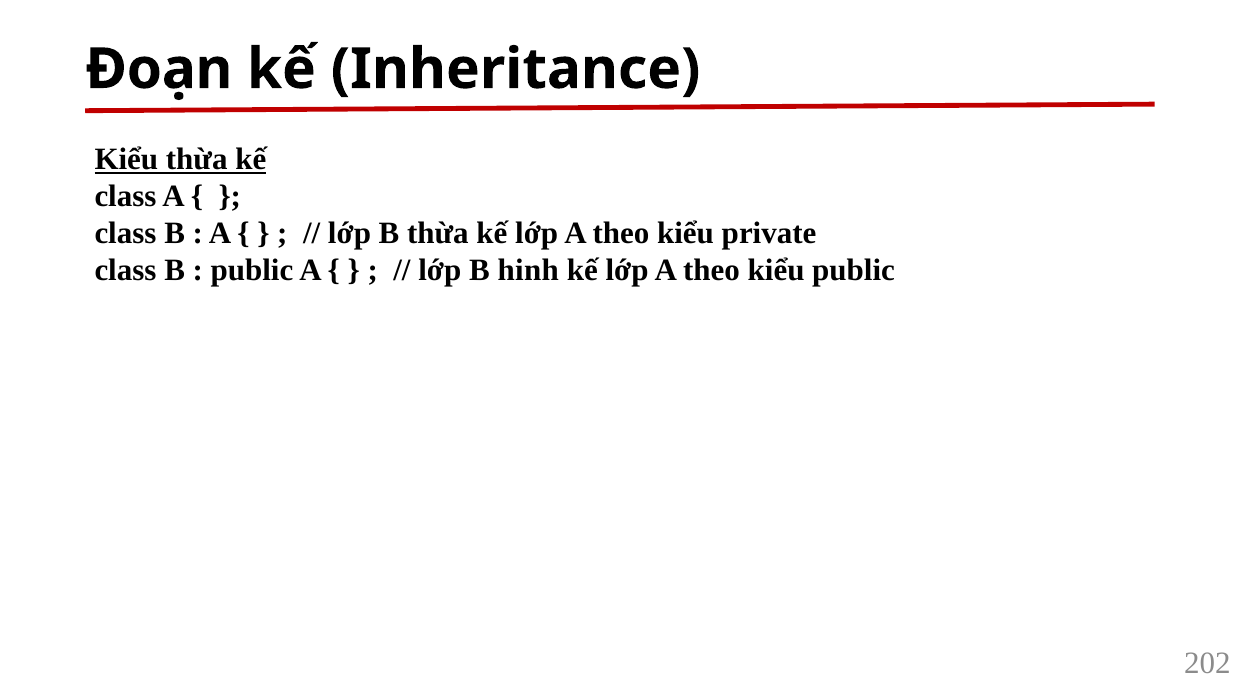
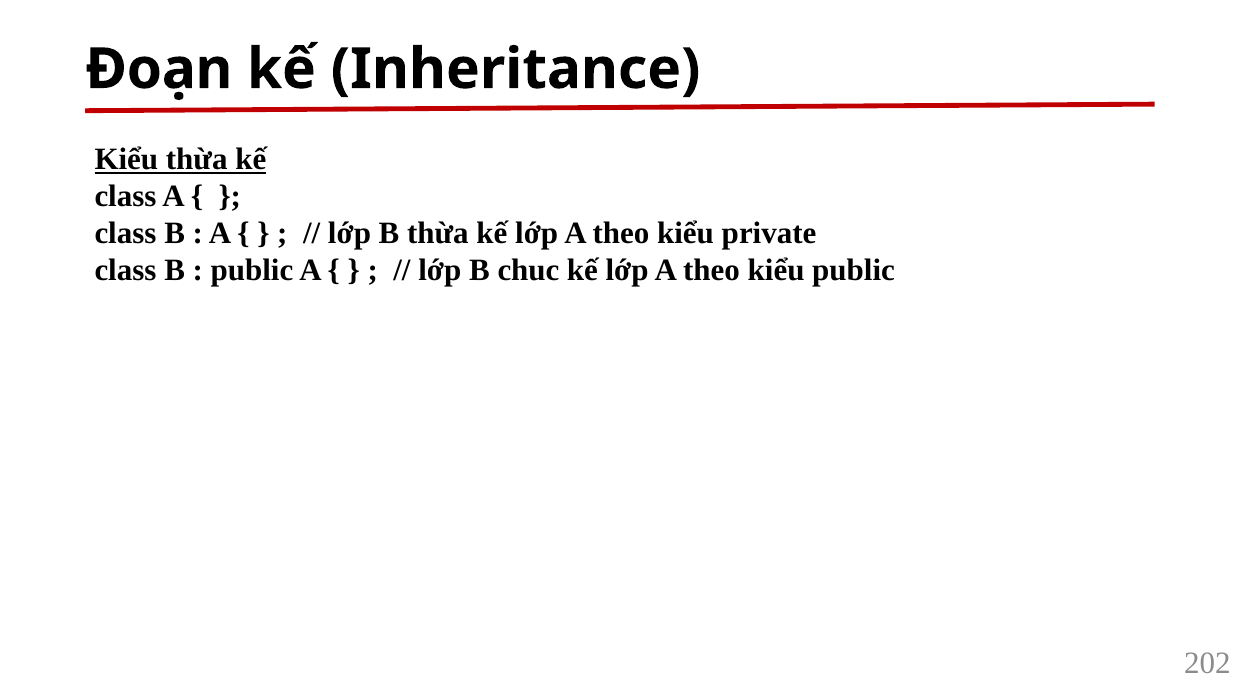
hinh: hinh -> chuc
